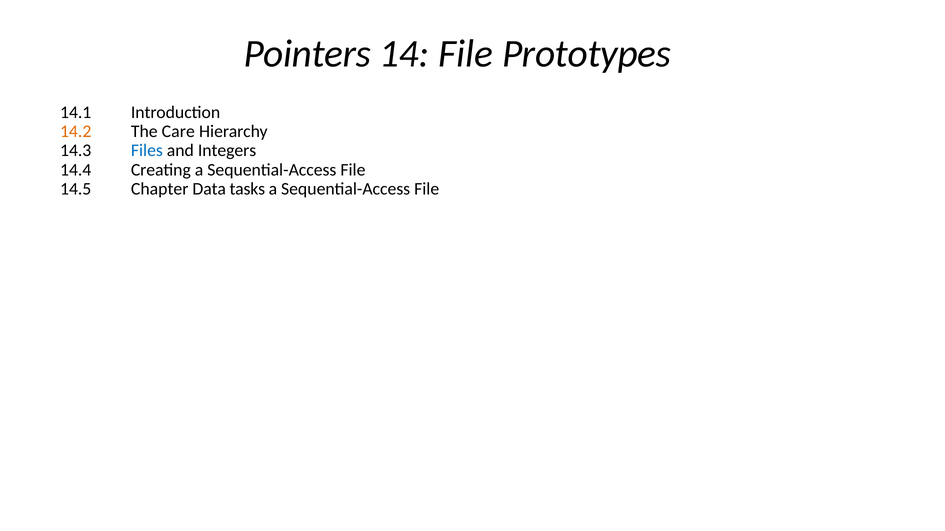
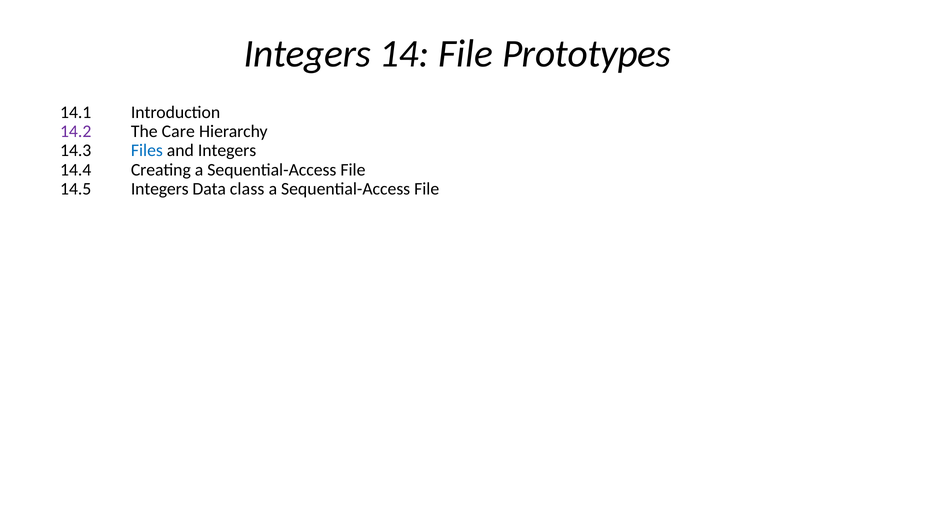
Pointers at (307, 54): Pointers -> Integers
14.2 colour: orange -> purple
14.5 Chapter: Chapter -> Integers
tasks: tasks -> class
